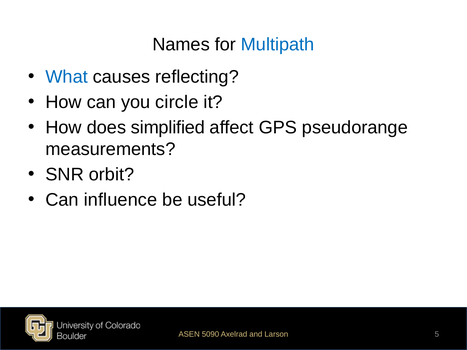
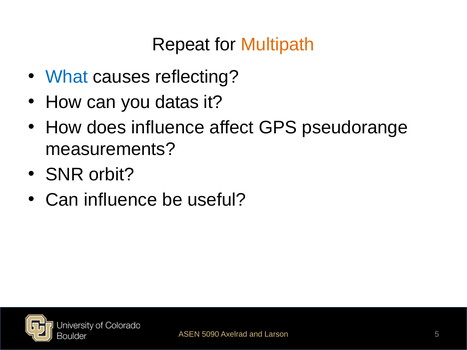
Names: Names -> Repeat
Multipath colour: blue -> orange
circle: circle -> datas
does simplified: simplified -> influence
